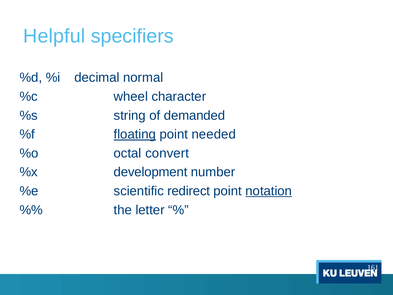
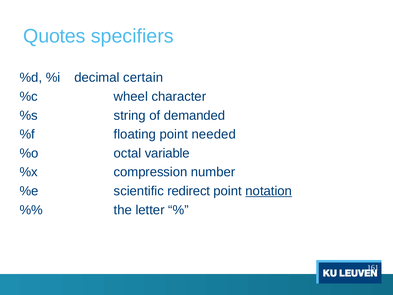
Helpful: Helpful -> Quotes
normal: normal -> certain
floating underline: present -> none
convert: convert -> variable
development: development -> compression
